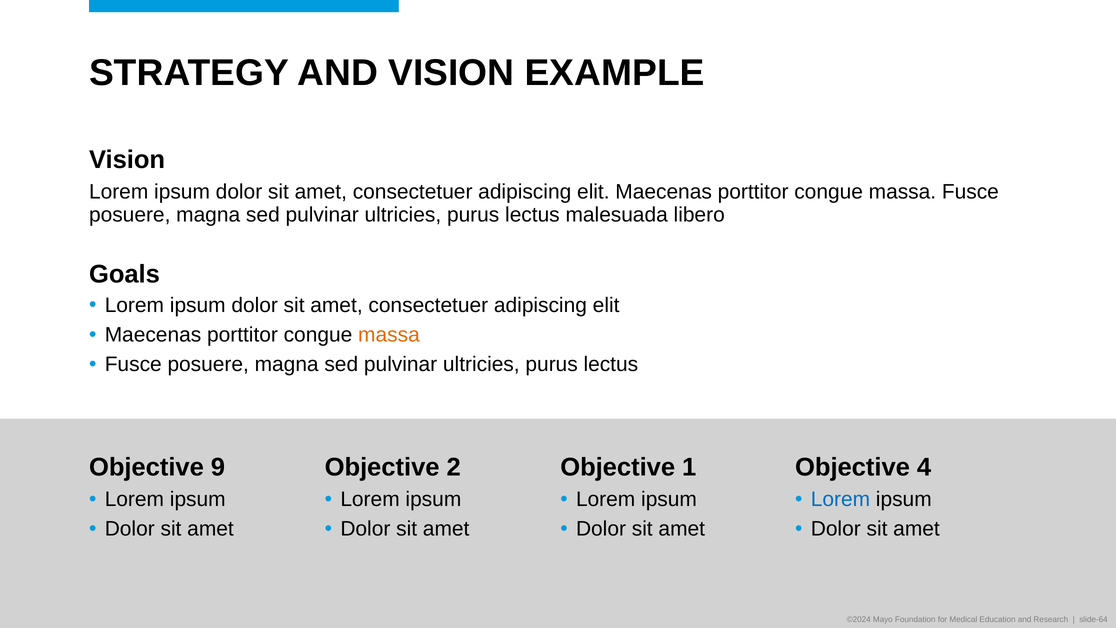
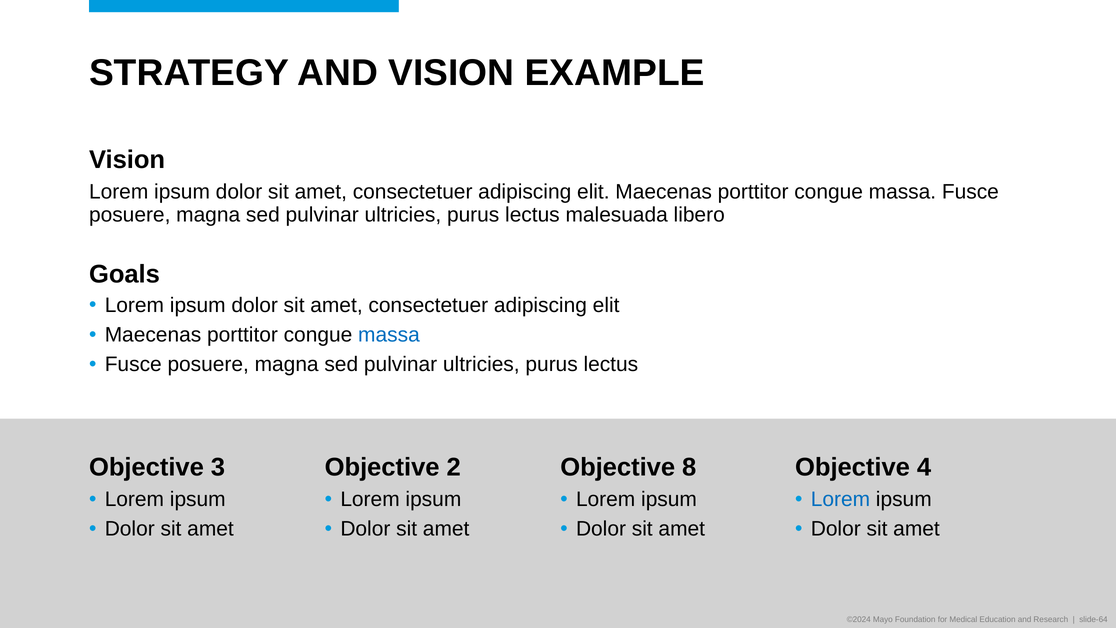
massa at (389, 335) colour: orange -> blue
9: 9 -> 3
1: 1 -> 8
